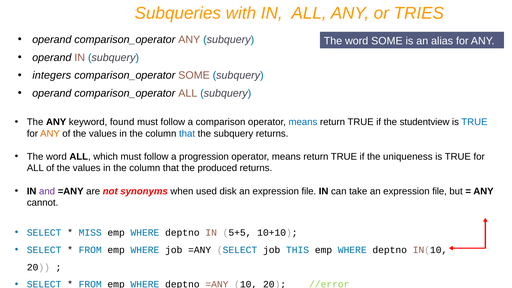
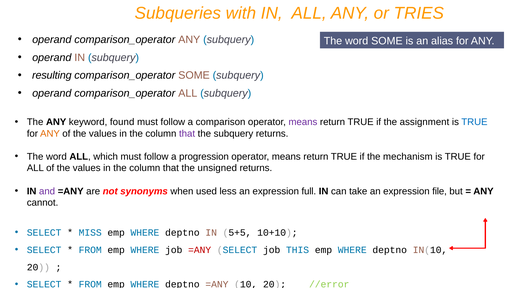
integers: integers -> resulting
means at (303, 122) colour: blue -> purple
studentview: studentview -> assignment
that at (187, 134) colour: blue -> purple
uniqueness: uniqueness -> mechanism
produced: produced -> unsigned
disk: disk -> less
file at (309, 191): file -> full
=ANY at (200, 250) colour: black -> red
